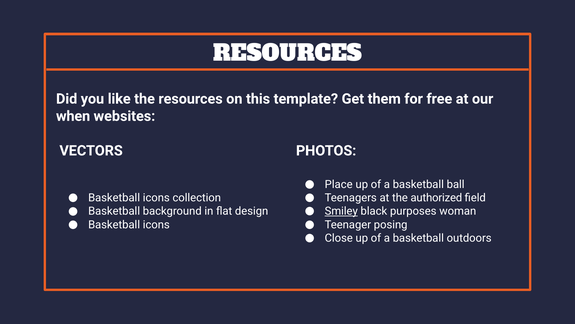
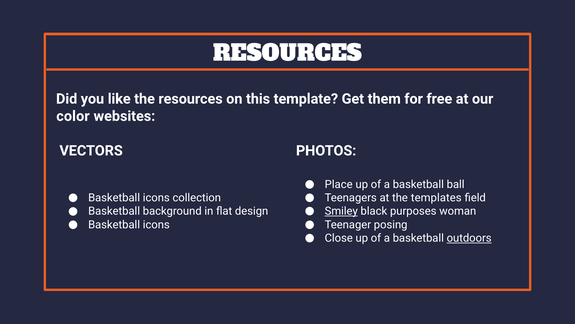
when: when -> color
authorized: authorized -> templates
outdoors underline: none -> present
